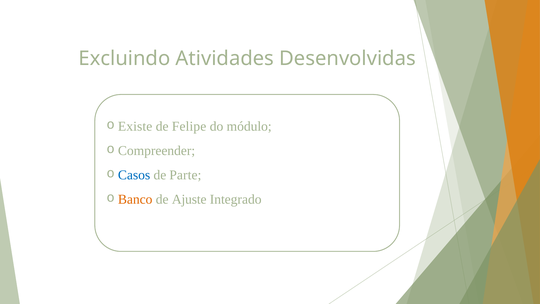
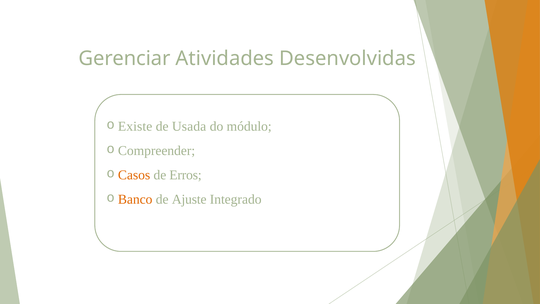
Excluindo: Excluindo -> Gerenciar
Felipe: Felipe -> Usada
Casos colour: blue -> orange
Parte: Parte -> Erros
